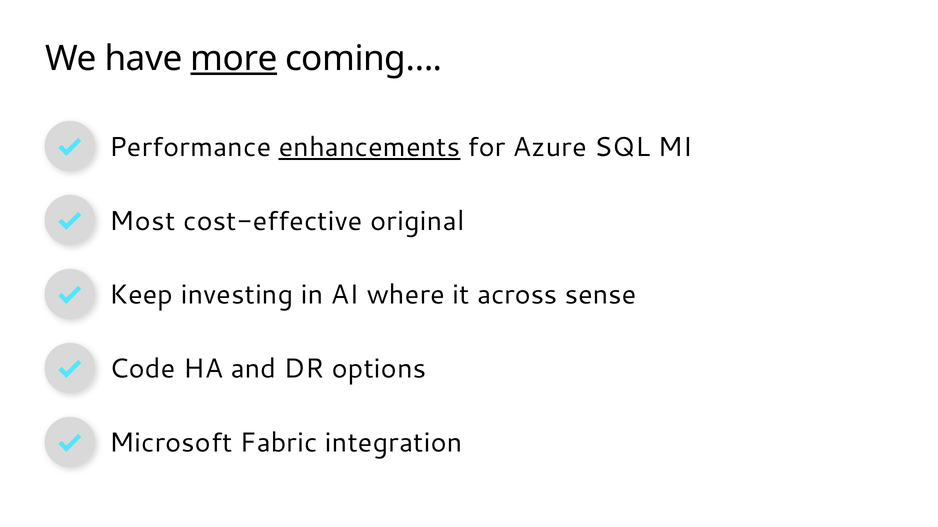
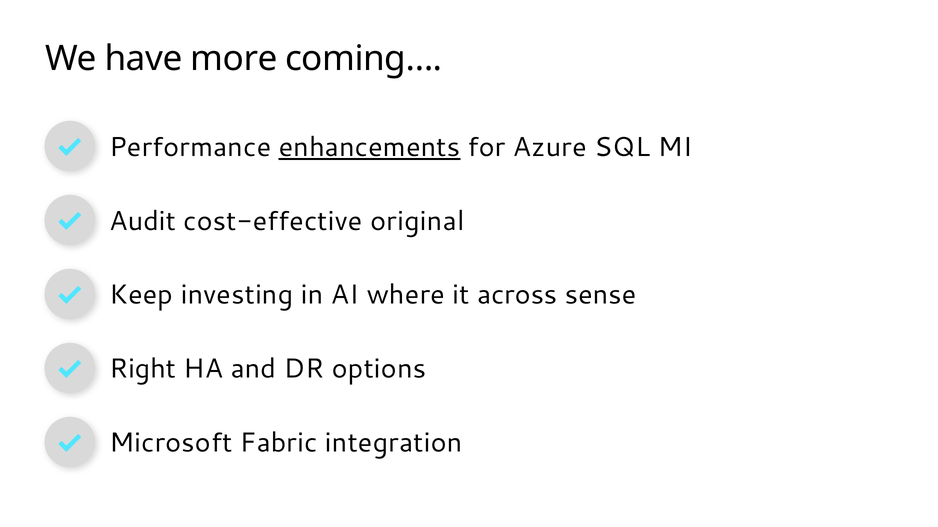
more underline: present -> none
Most: Most -> Audit
Code: Code -> Right
